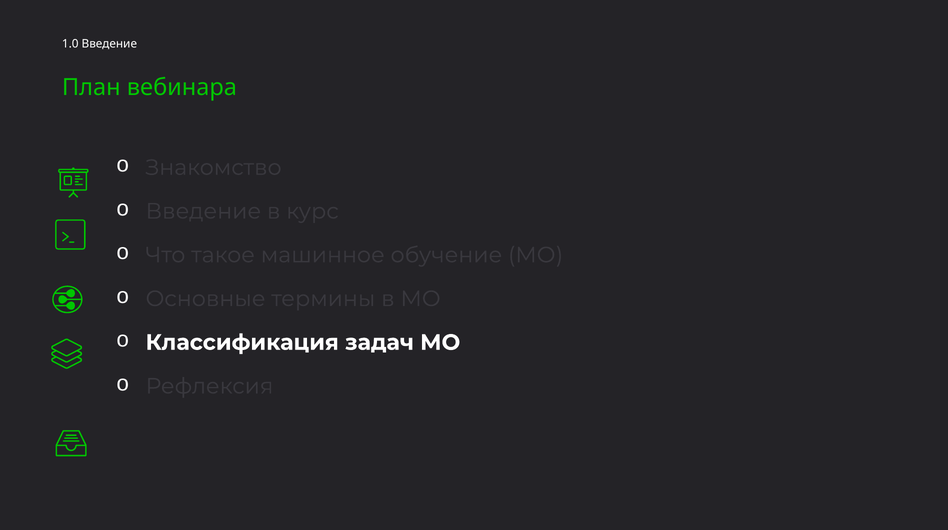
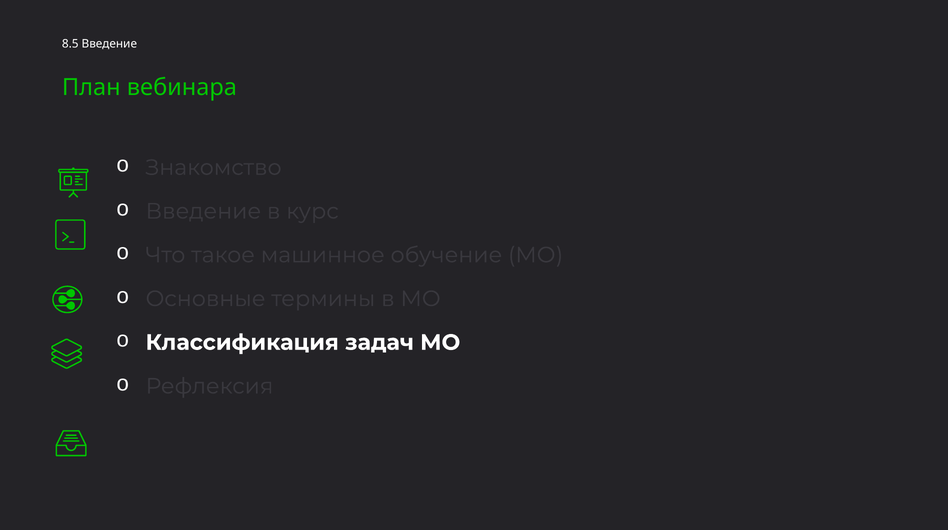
1.0: 1.0 -> 8.5
